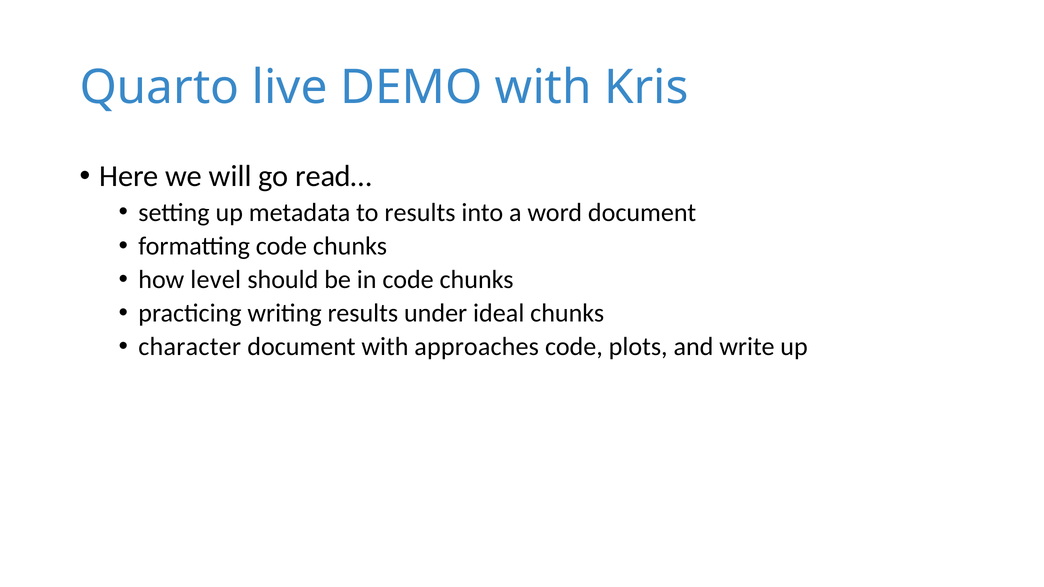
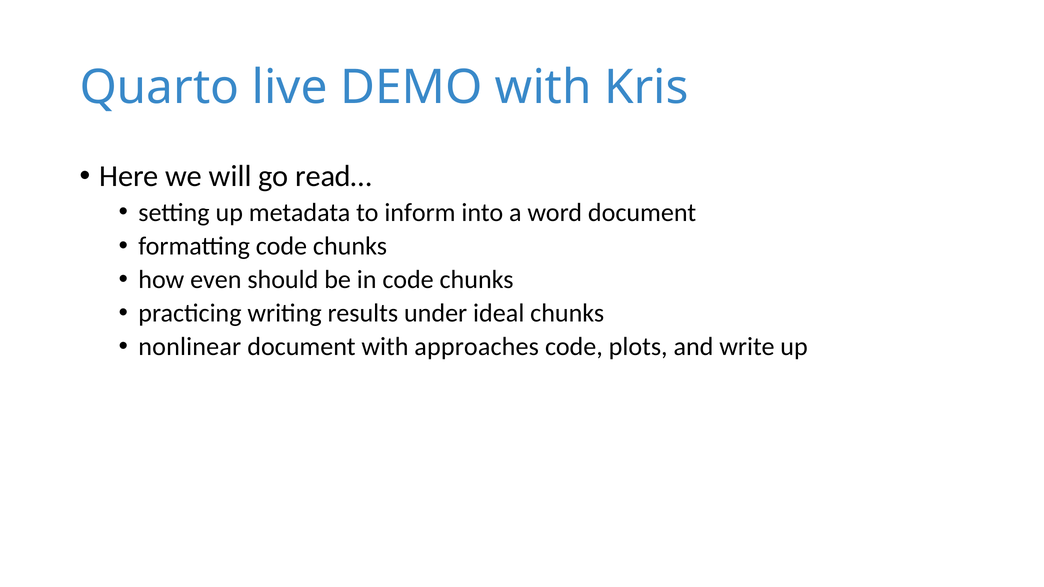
to results: results -> inform
level: level -> even
character: character -> nonlinear
